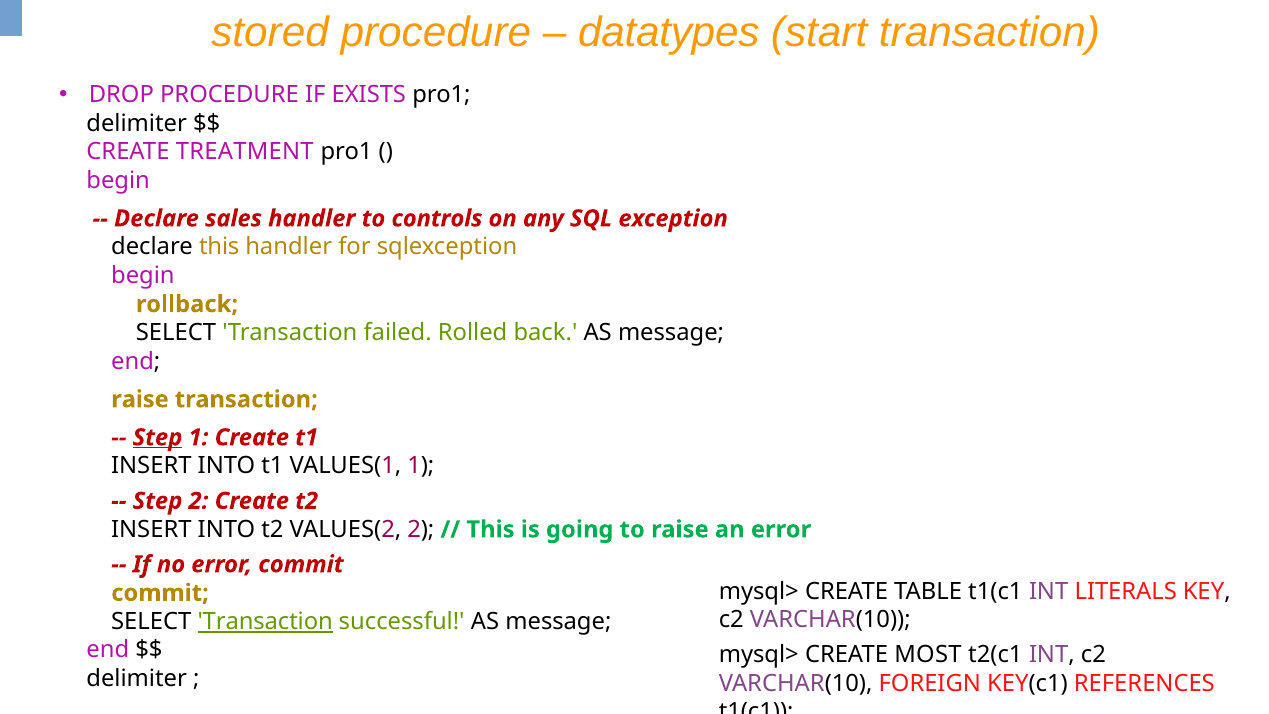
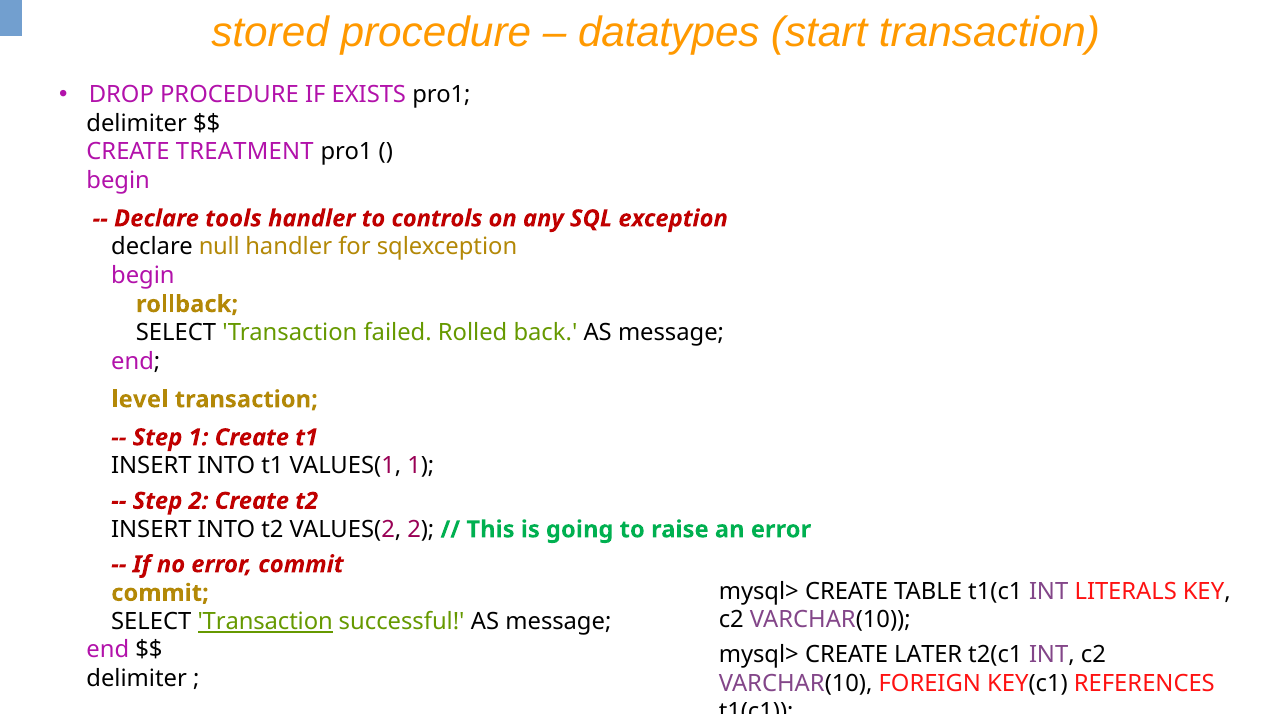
sales: sales -> tools
declare this: this -> null
raise at (140, 399): raise -> level
Step at (158, 437) underline: present -> none
MOST: MOST -> LATER
